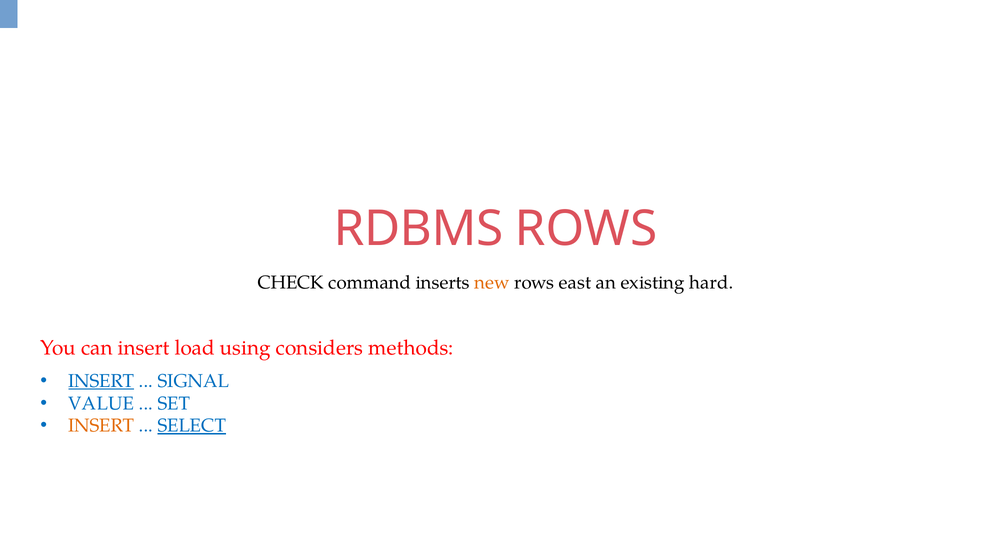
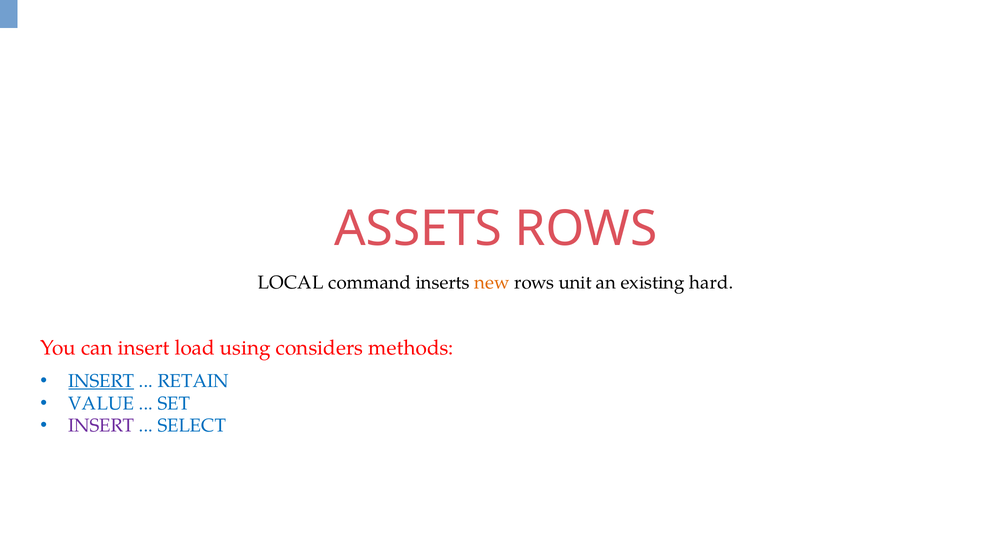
RDBMS: RDBMS -> ASSETS
CHECK: CHECK -> LOCAL
east: east -> unit
SIGNAL: SIGNAL -> RETAIN
INSERT at (101, 426) colour: orange -> purple
SELECT underline: present -> none
